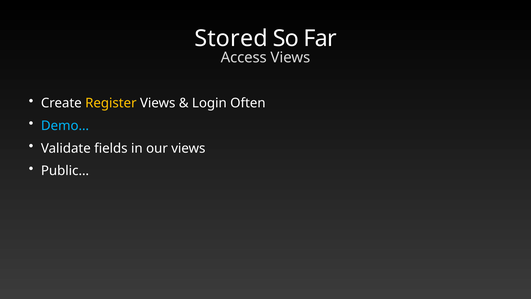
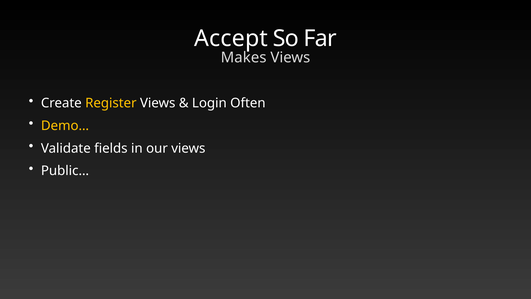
Stored: Stored -> Accept
Access: Access -> Makes
Demo… colour: light blue -> yellow
